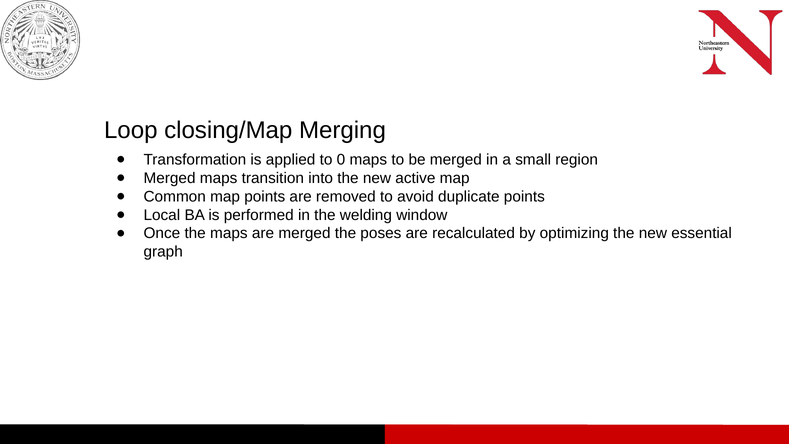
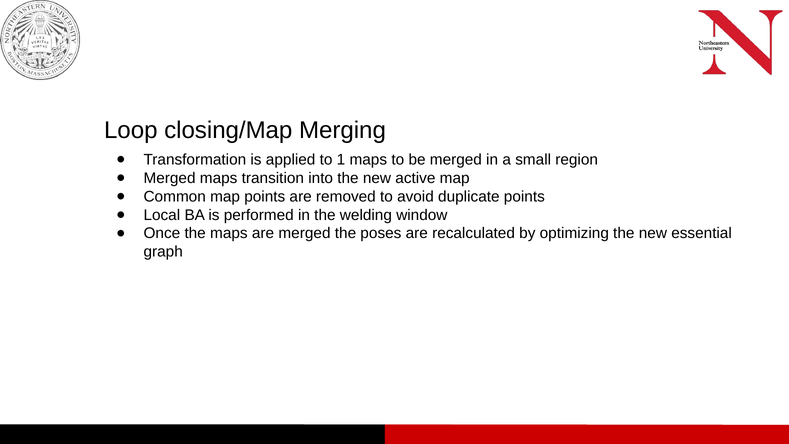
0: 0 -> 1
